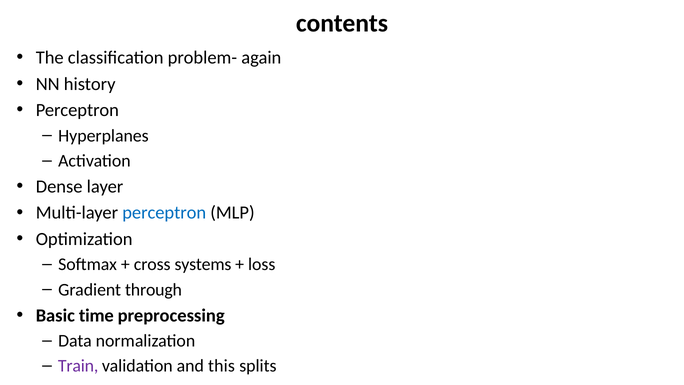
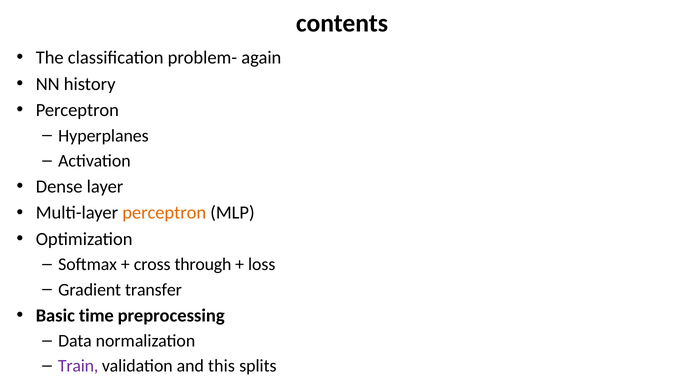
perceptron at (164, 213) colour: blue -> orange
systems: systems -> through
through: through -> transfer
